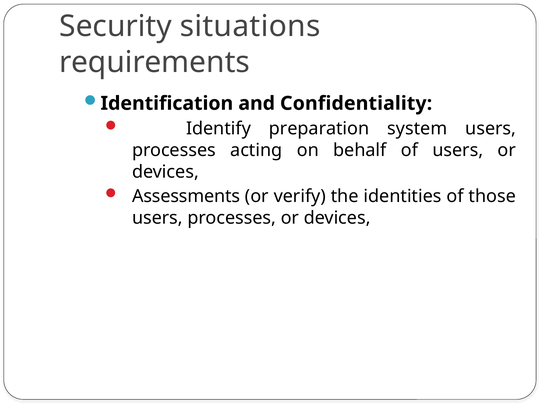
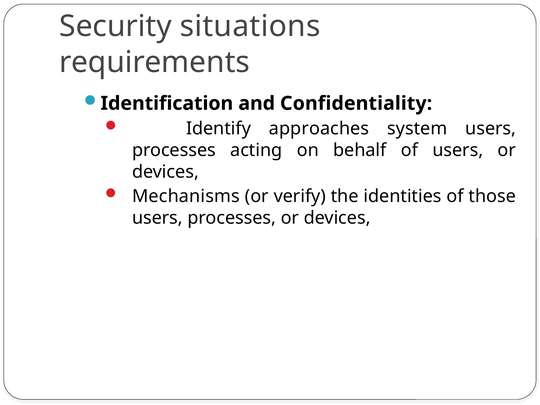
preparation: preparation -> approaches
Assessments: Assessments -> Mechanisms
